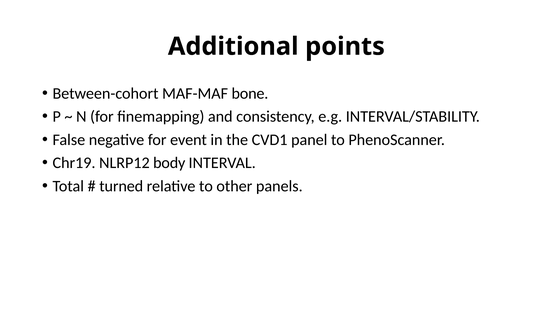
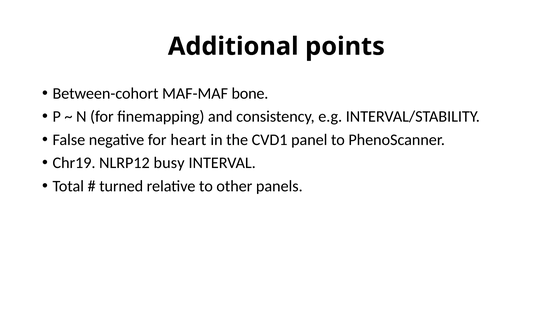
event: event -> heart
body: body -> busy
